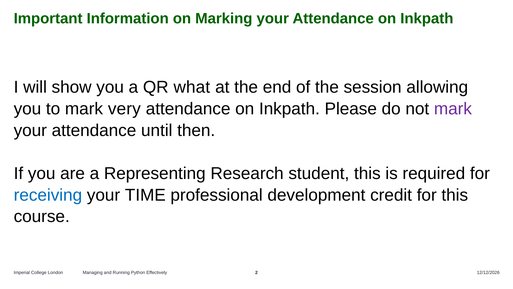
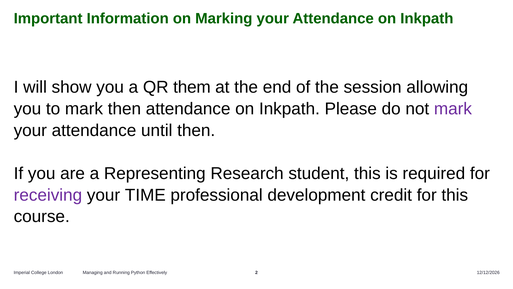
what: what -> them
mark very: very -> then
receiving colour: blue -> purple
